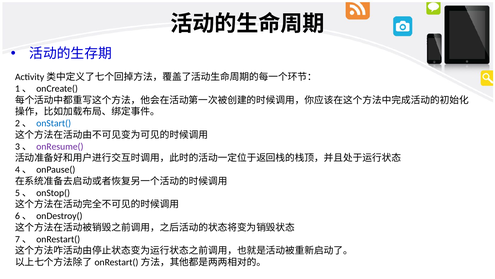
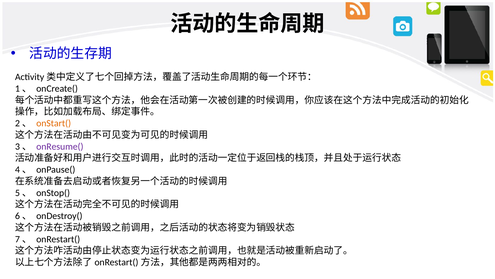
onStart( colour: blue -> orange
